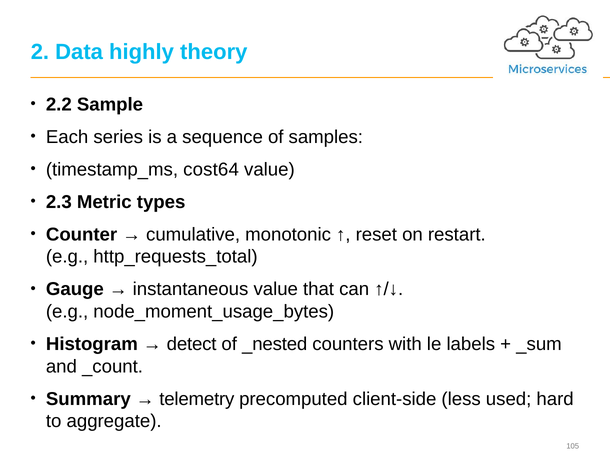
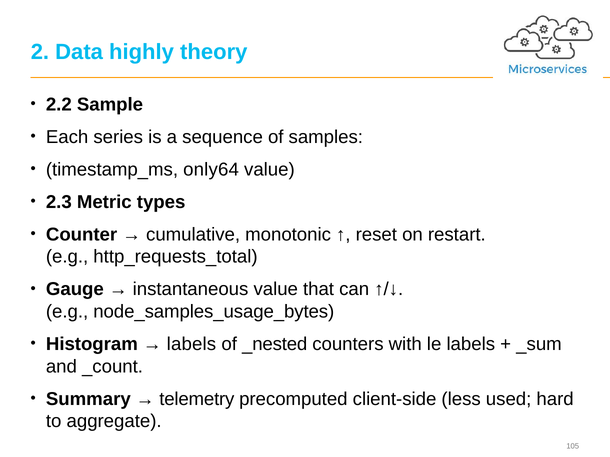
cost64: cost64 -> only64
node_moment_usage_bytes: node_moment_usage_bytes -> node_samples_usage_bytes
detect at (192, 344): detect -> labels
